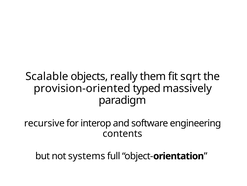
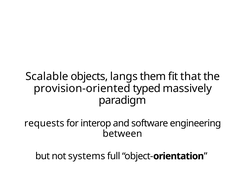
really: really -> langs
sqrt: sqrt -> that
recursive: recursive -> requests
contents: contents -> between
